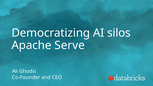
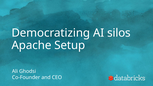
Serve: Serve -> Setup
